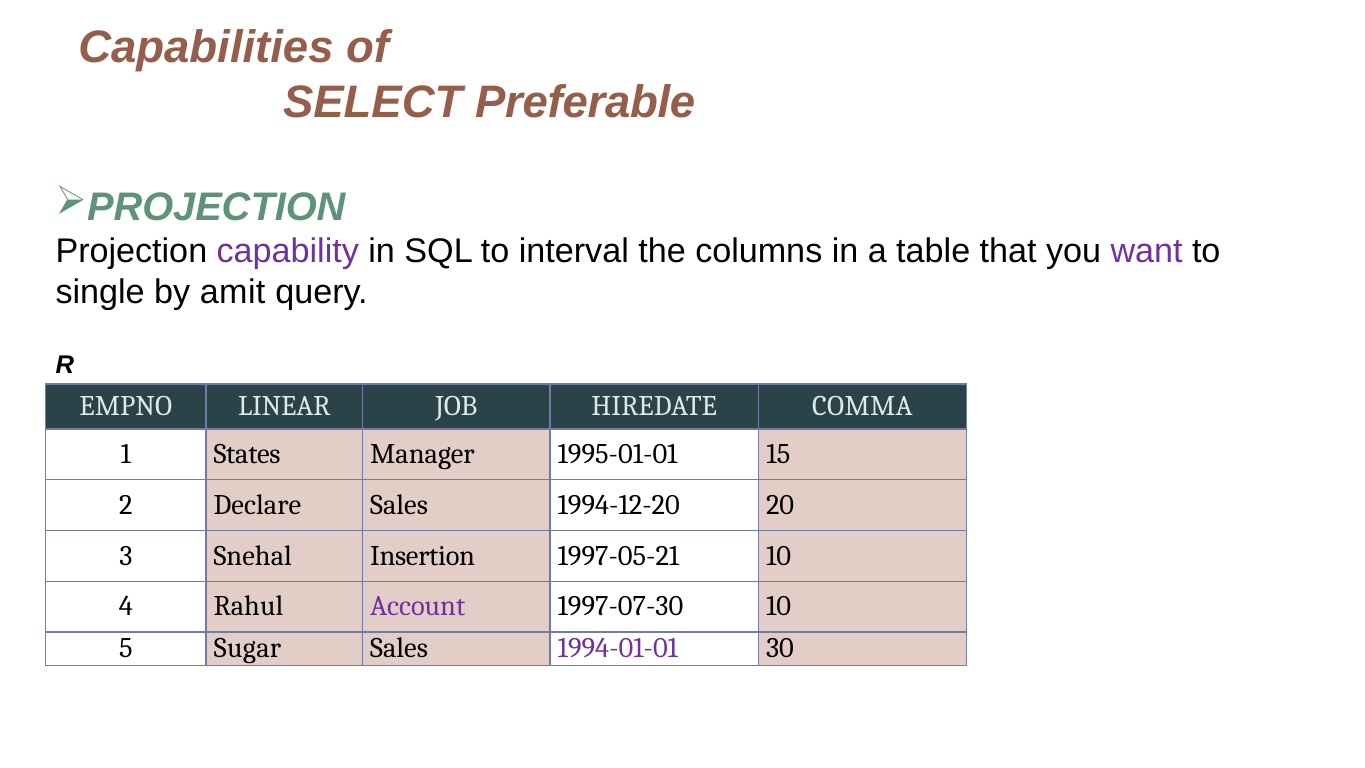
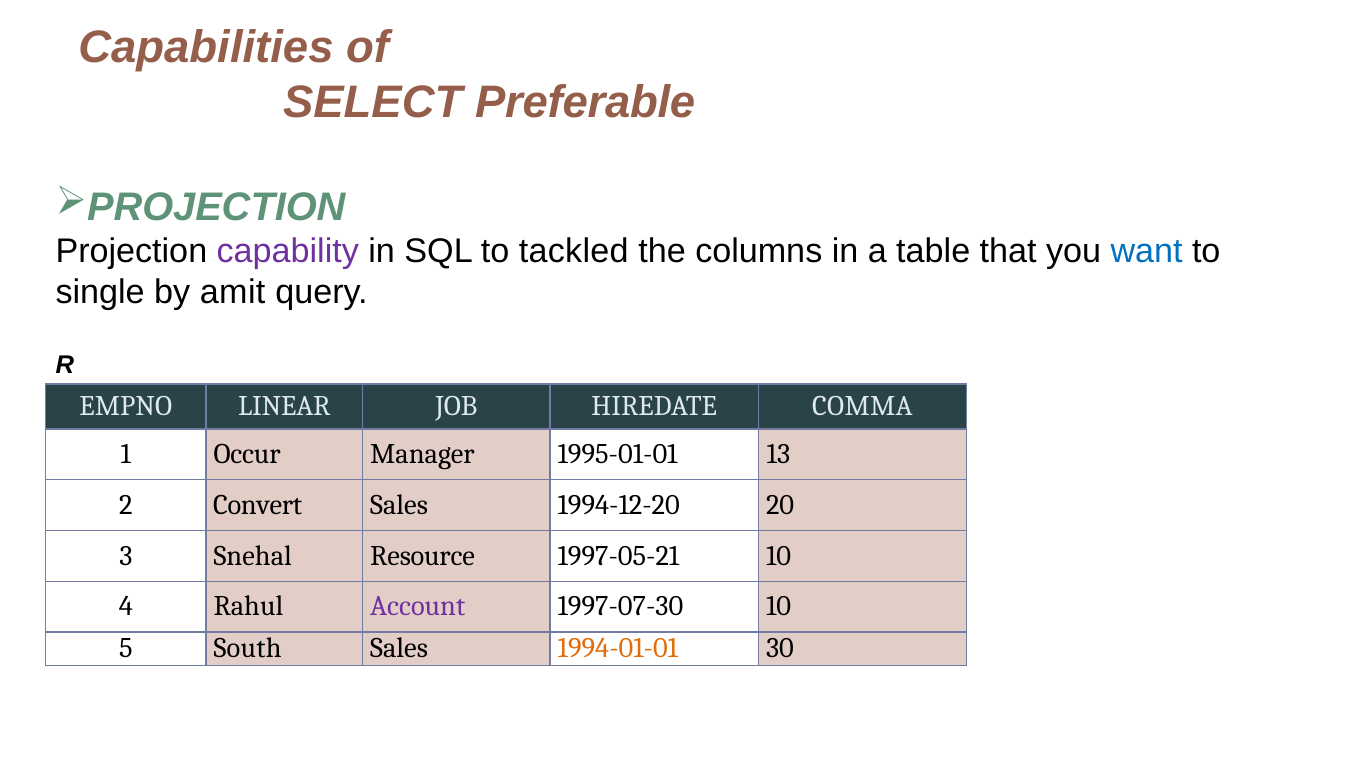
interval: interval -> tackled
want colour: purple -> blue
States: States -> Occur
15: 15 -> 13
Declare: Declare -> Convert
Insertion: Insertion -> Resource
Sugar: Sugar -> South
1994-01-01 colour: purple -> orange
